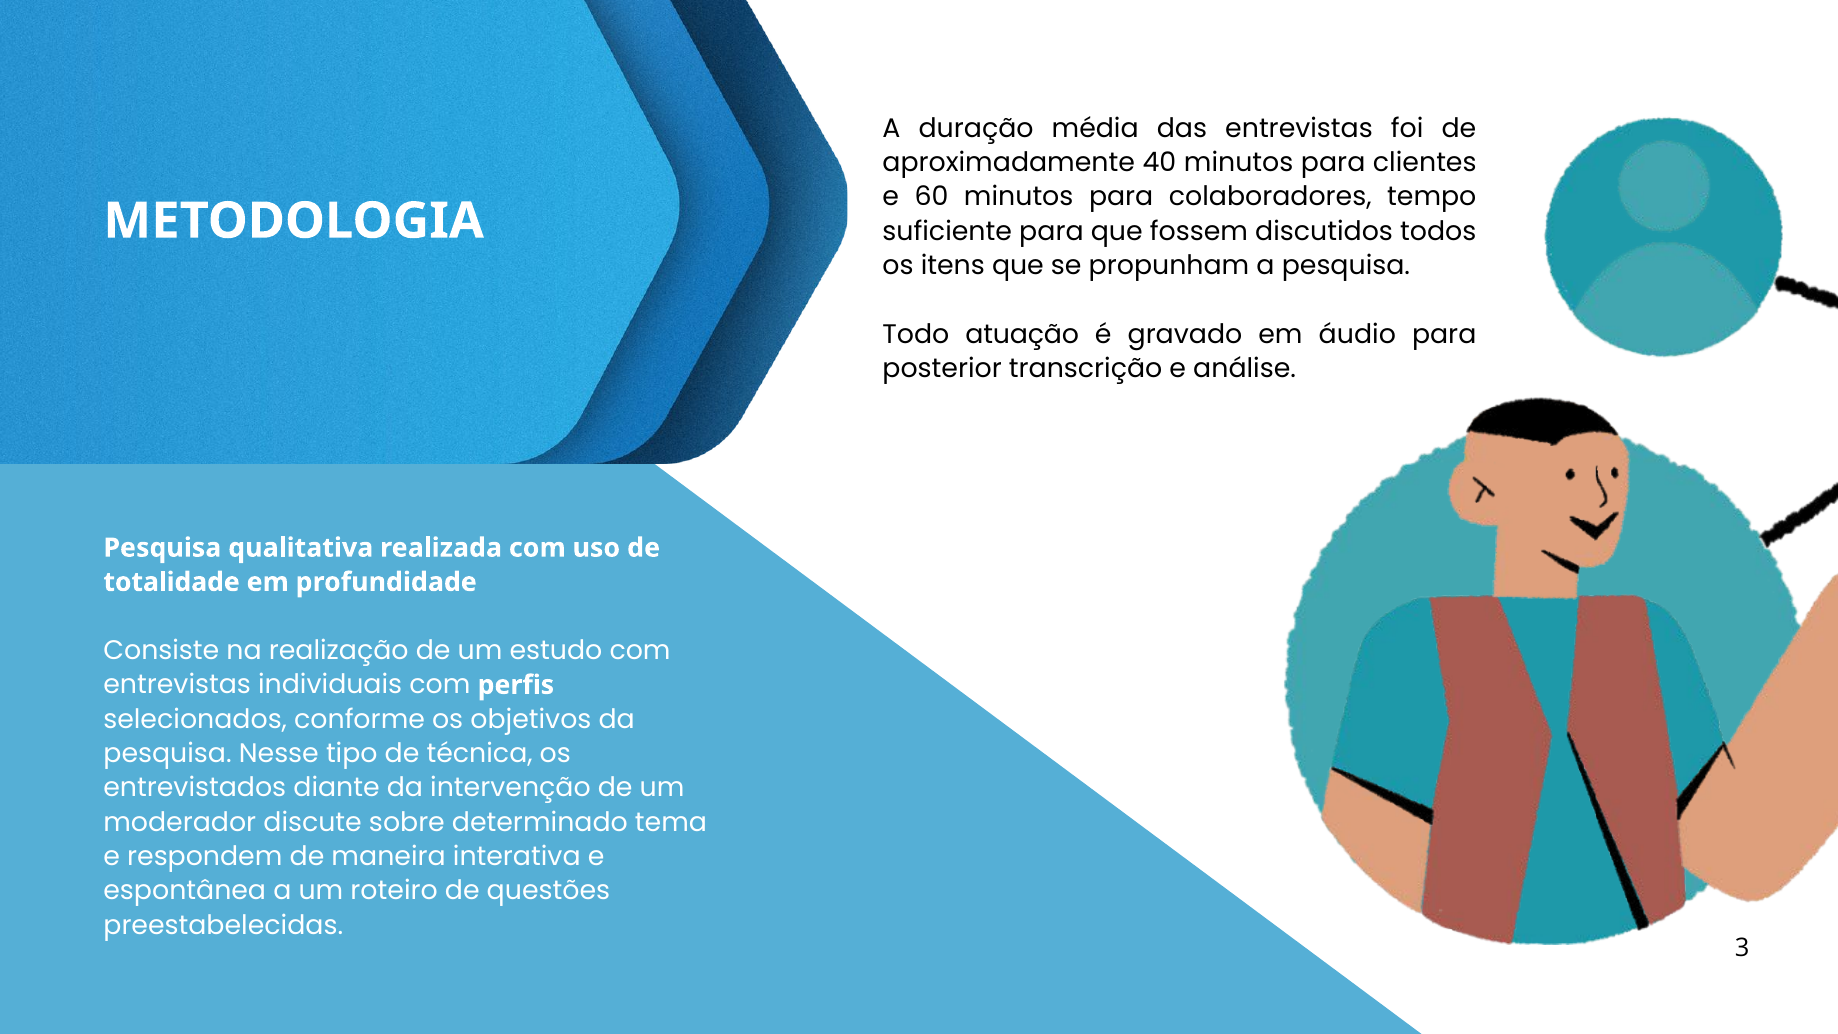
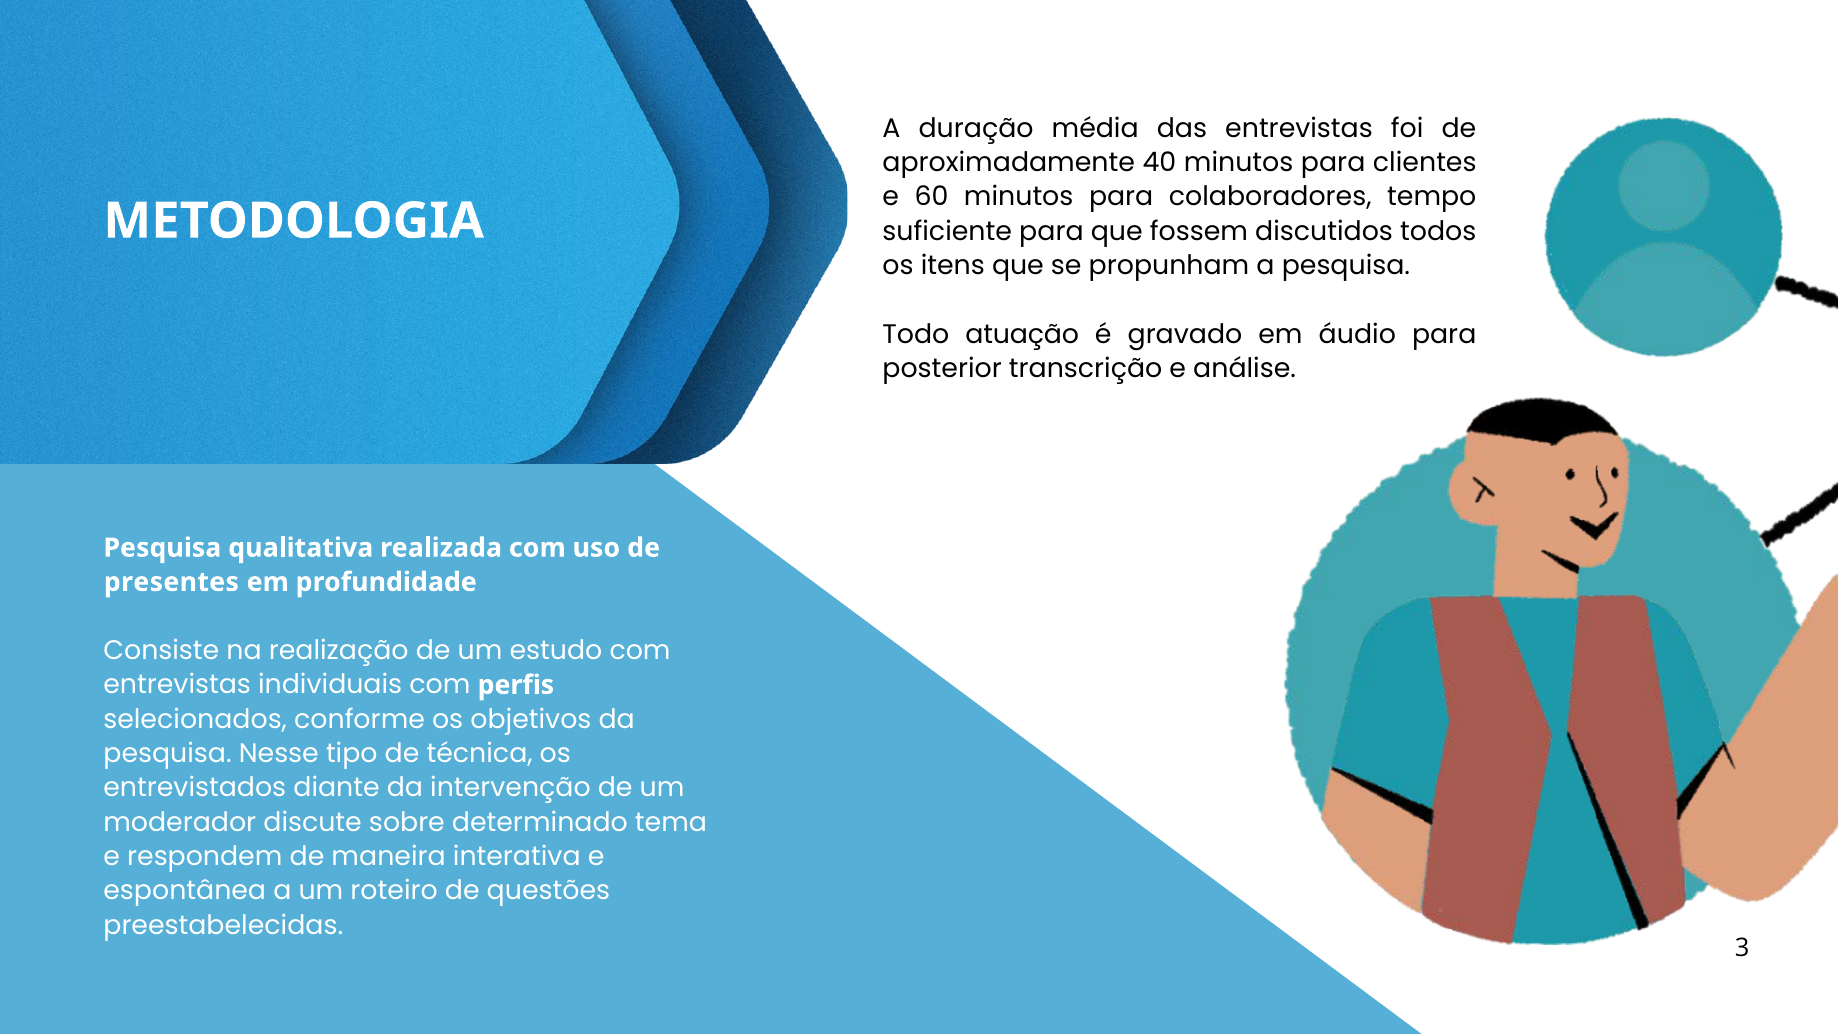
totalidade: totalidade -> presentes
